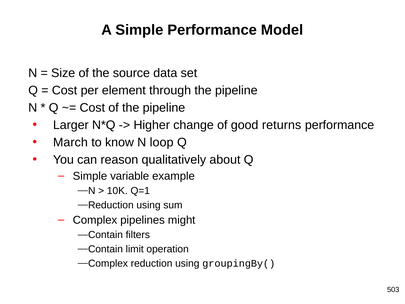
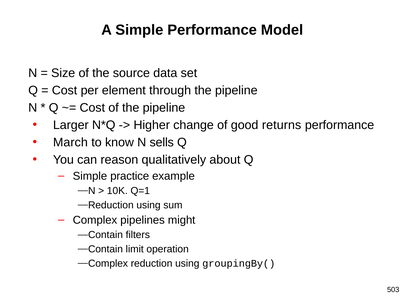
loop: loop -> sells
variable: variable -> practice
